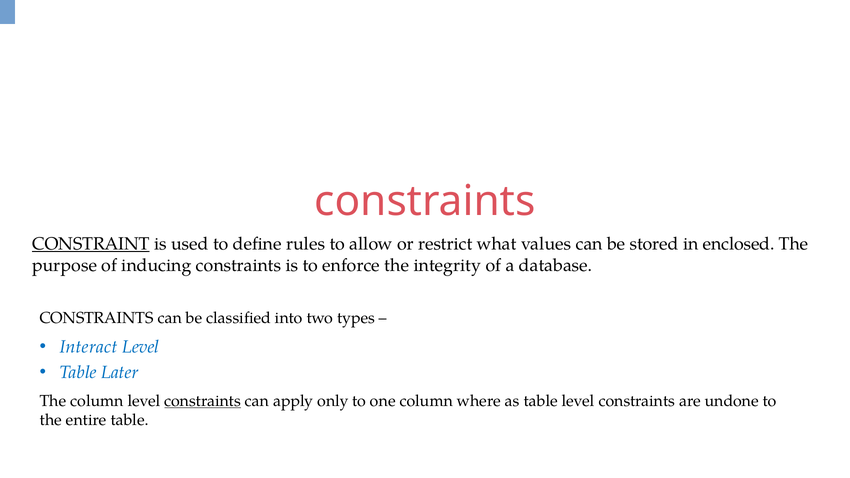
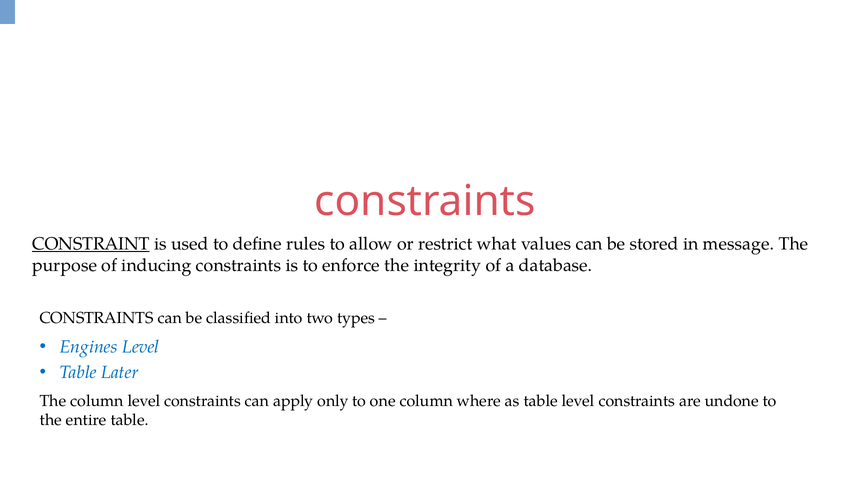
enclosed: enclosed -> message
Interact: Interact -> Engines
constraints at (203, 401) underline: present -> none
